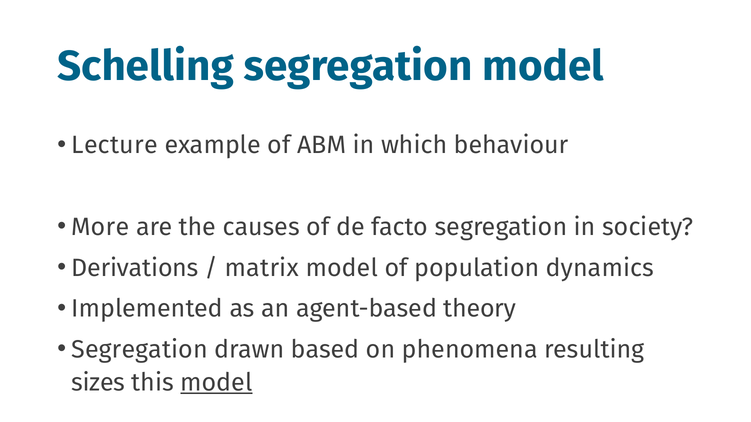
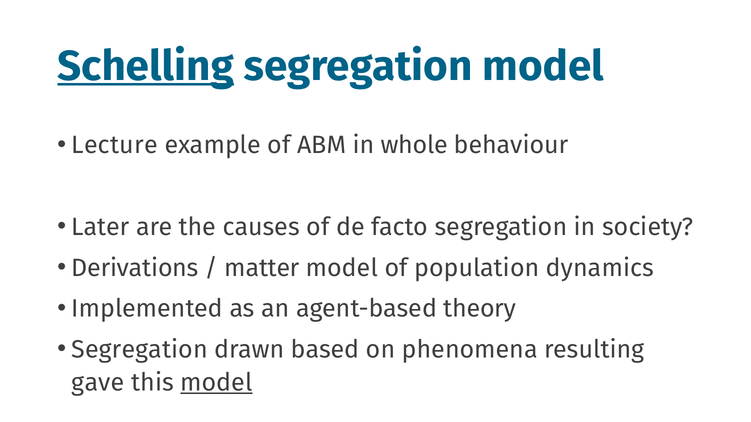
Schelling underline: none -> present
which: which -> whole
More: More -> Later
matrix: matrix -> matter
sizes: sizes -> gave
